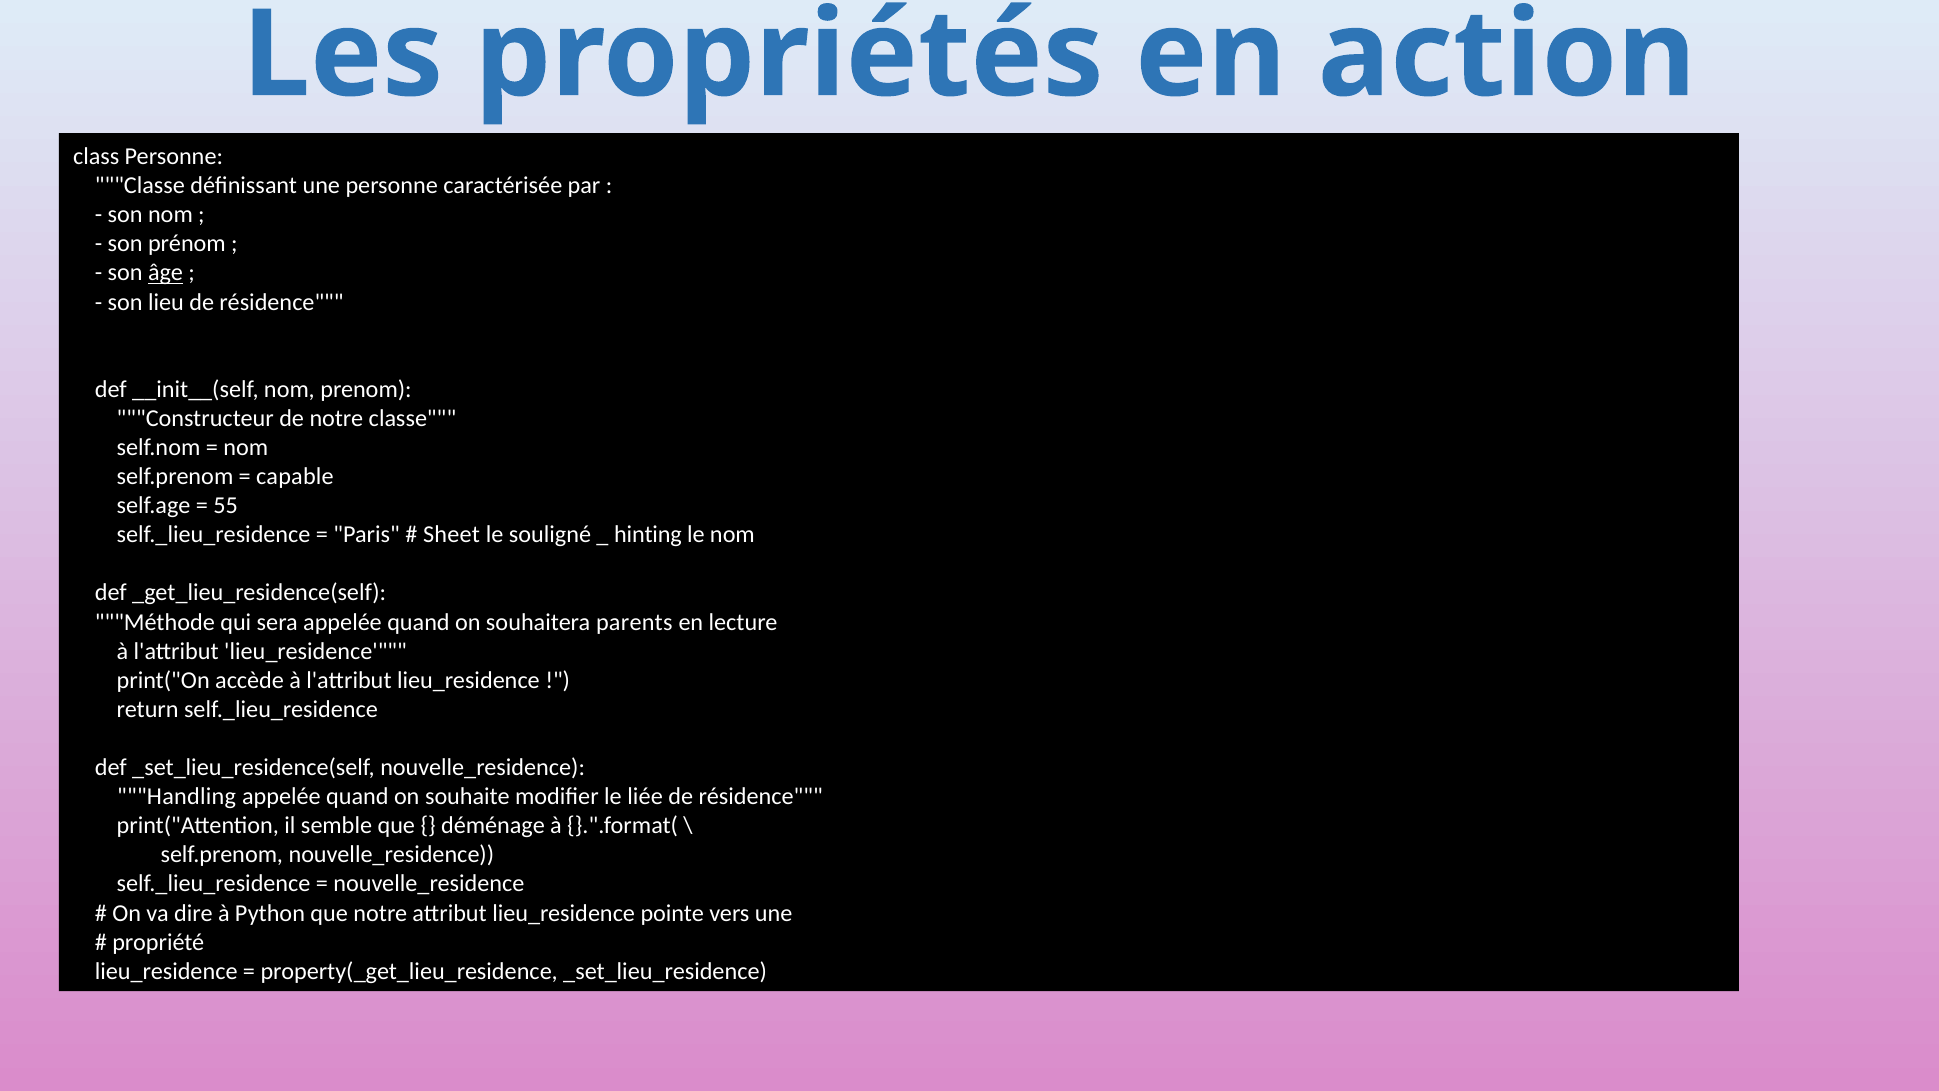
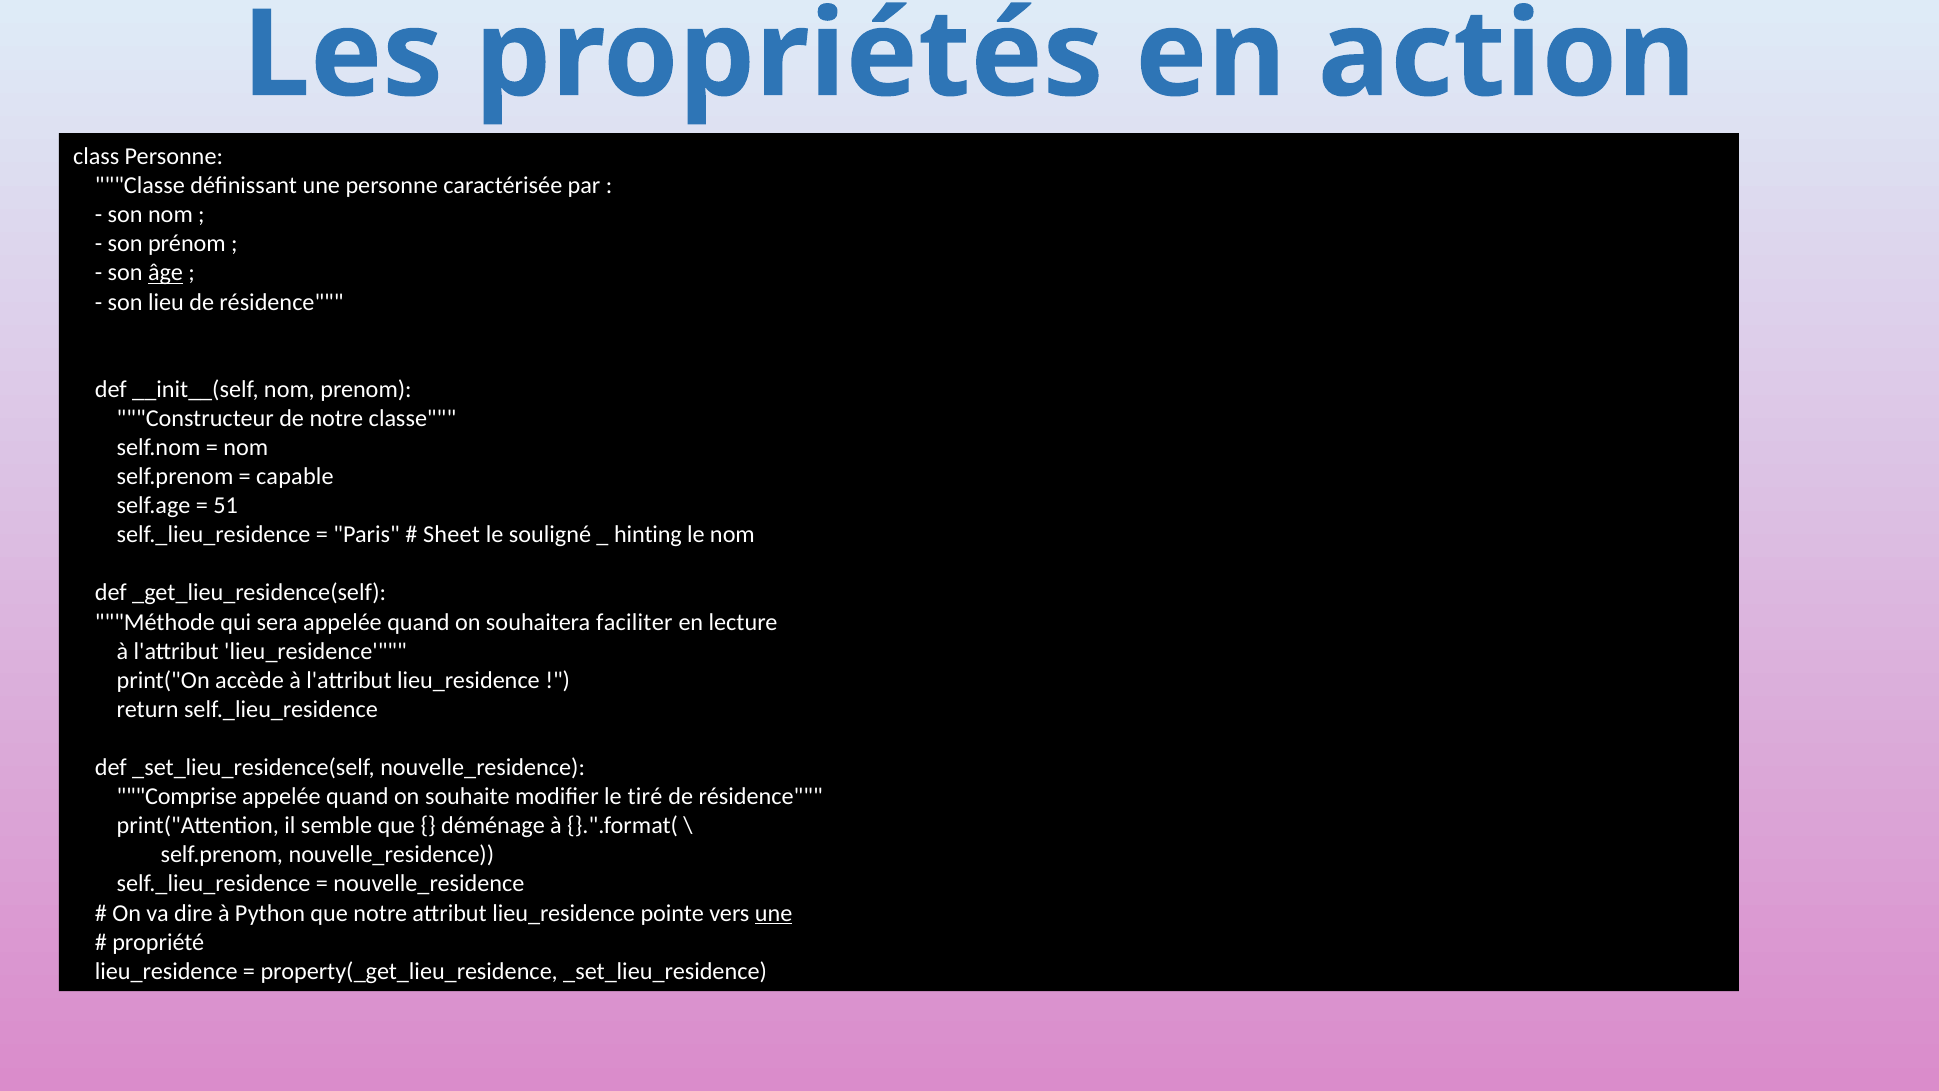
55: 55 -> 51
parents: parents -> faciliter
Handling: Handling -> Comprise
liée: liée -> tiré
une at (774, 913) underline: none -> present
